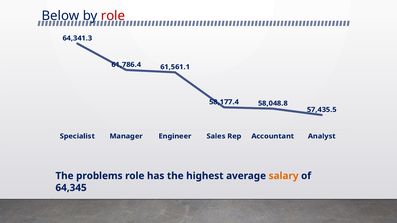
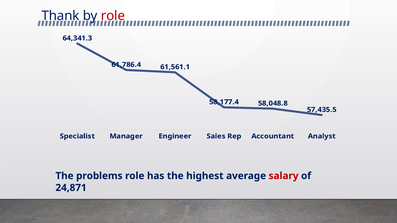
Below: Below -> Thank
salary colour: orange -> red
64,345: 64,345 -> 24,871
